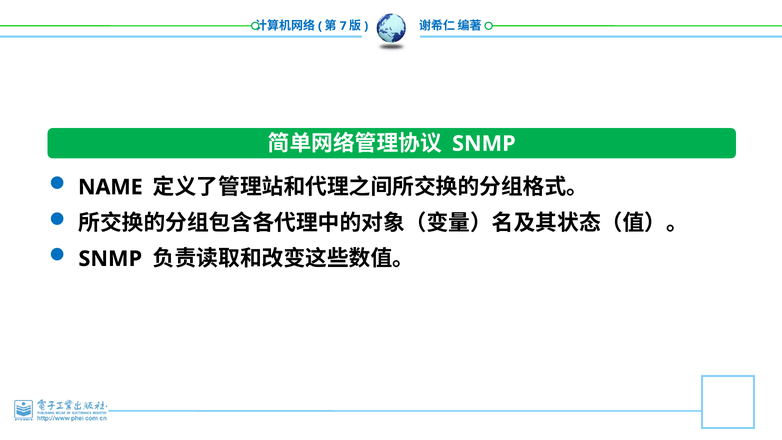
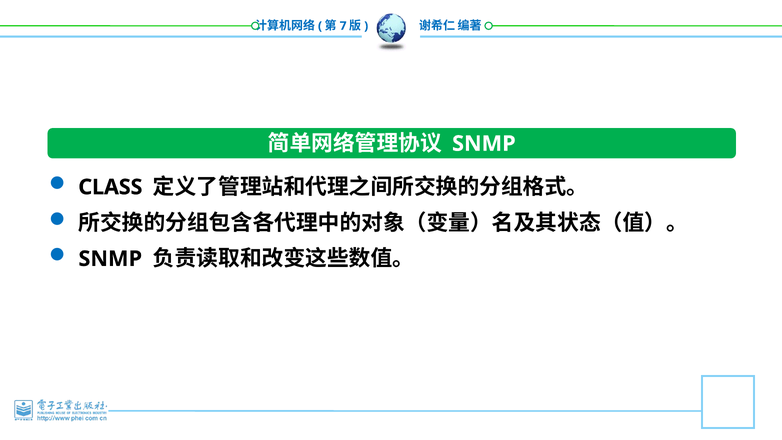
NAME: NAME -> CLASS
